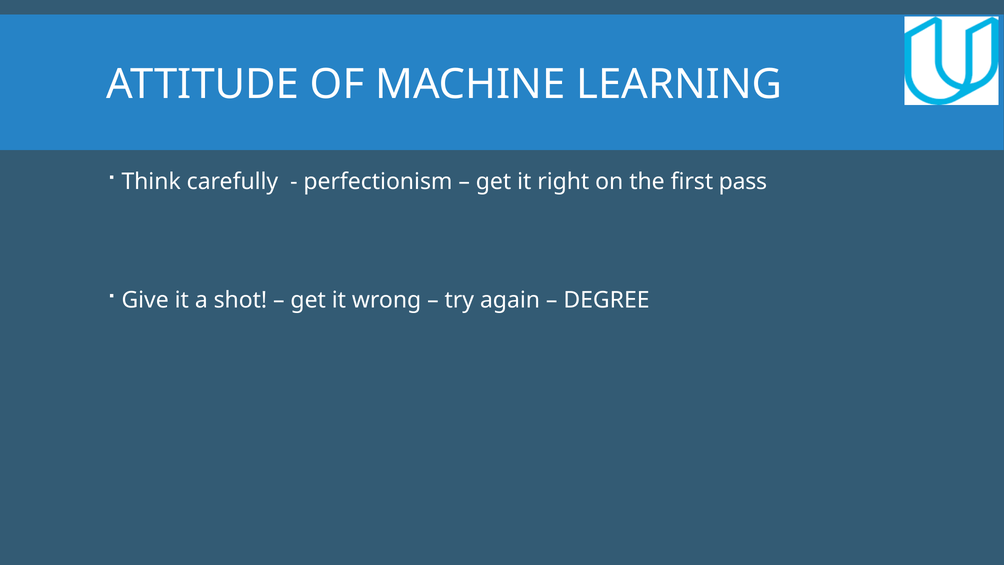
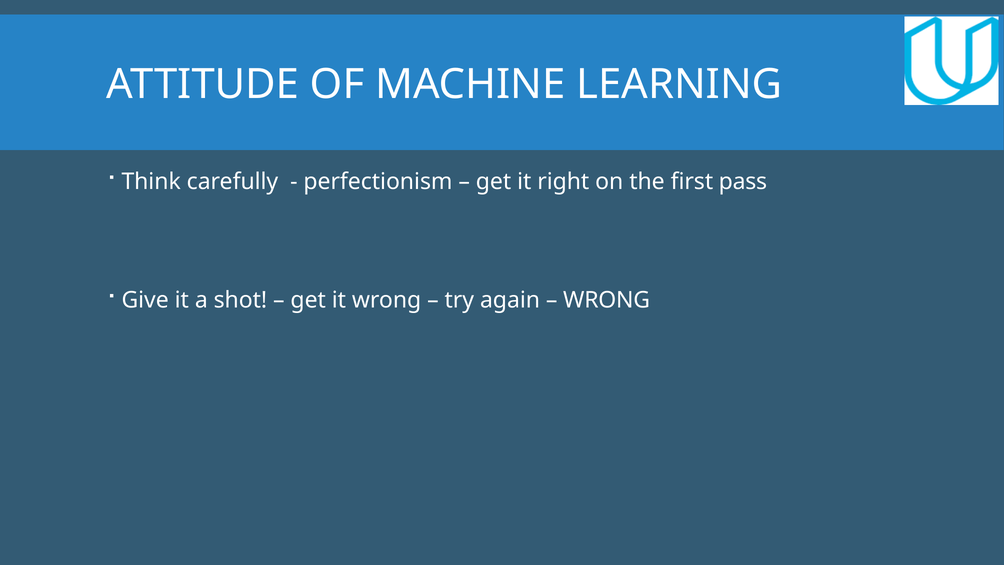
DEGREE at (607, 300): DEGREE -> WRONG
